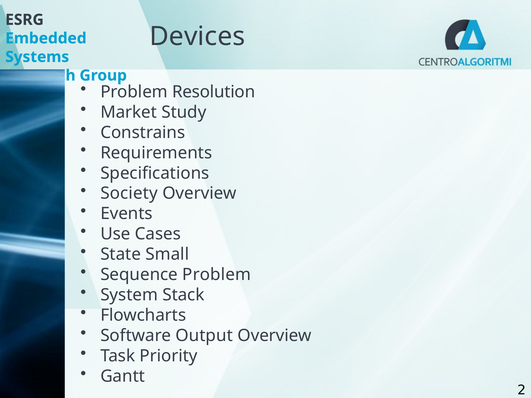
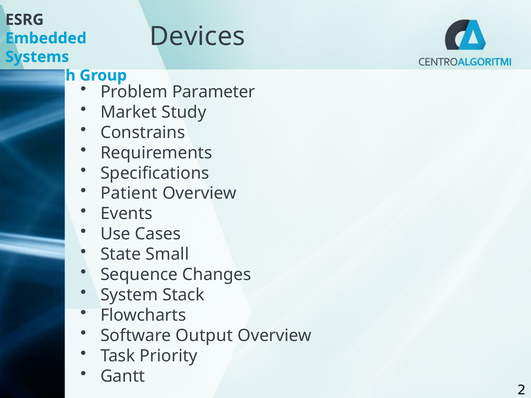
Resolution: Resolution -> Parameter
Society: Society -> Patient
Sequence Problem: Problem -> Changes
